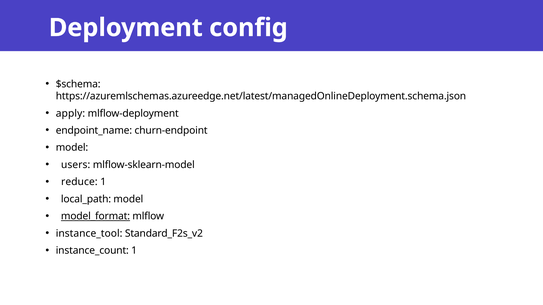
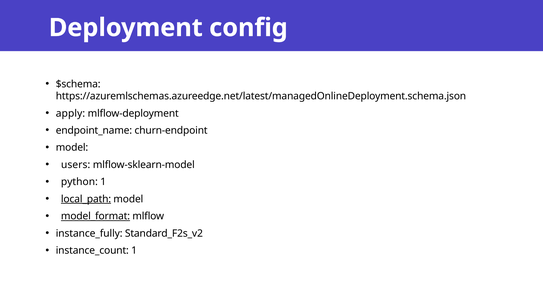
reduce: reduce -> python
local_path underline: none -> present
instance_tool: instance_tool -> instance_fully
